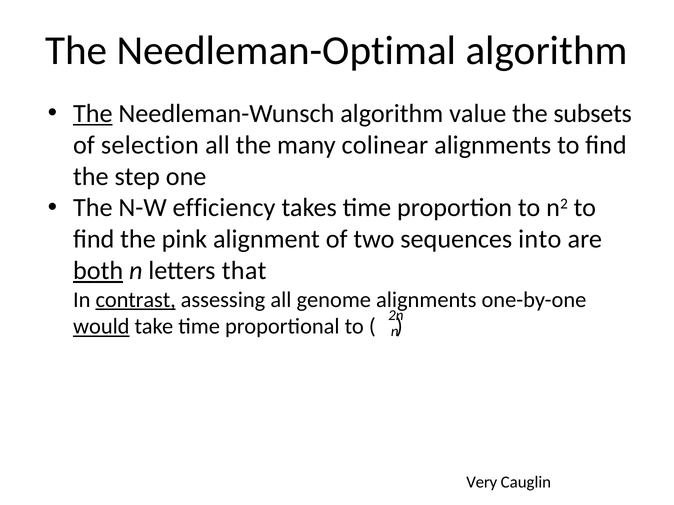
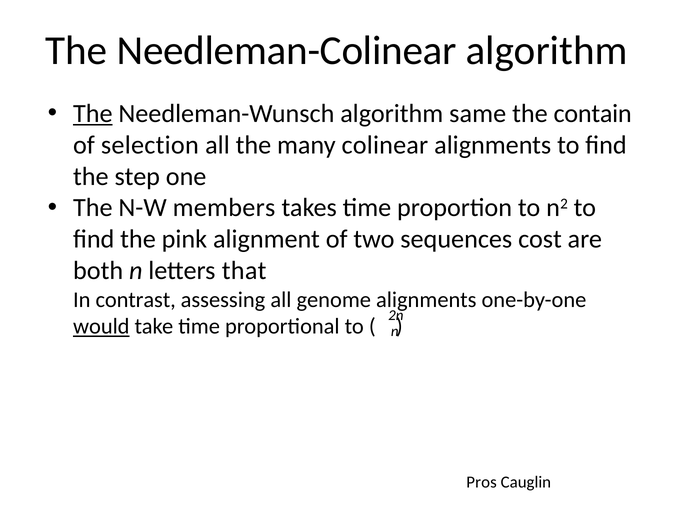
Needleman-Optimal: Needleman-Optimal -> Needleman-Colinear
value: value -> same
subsets: subsets -> contain
efficiency: efficiency -> members
into: into -> cost
both underline: present -> none
contrast underline: present -> none
Very: Very -> Pros
